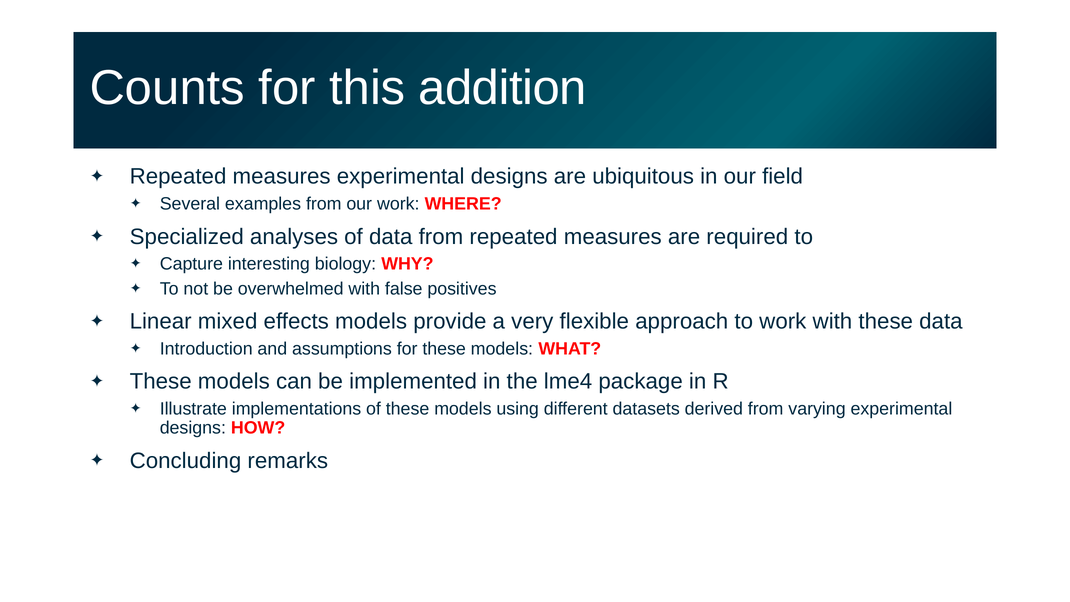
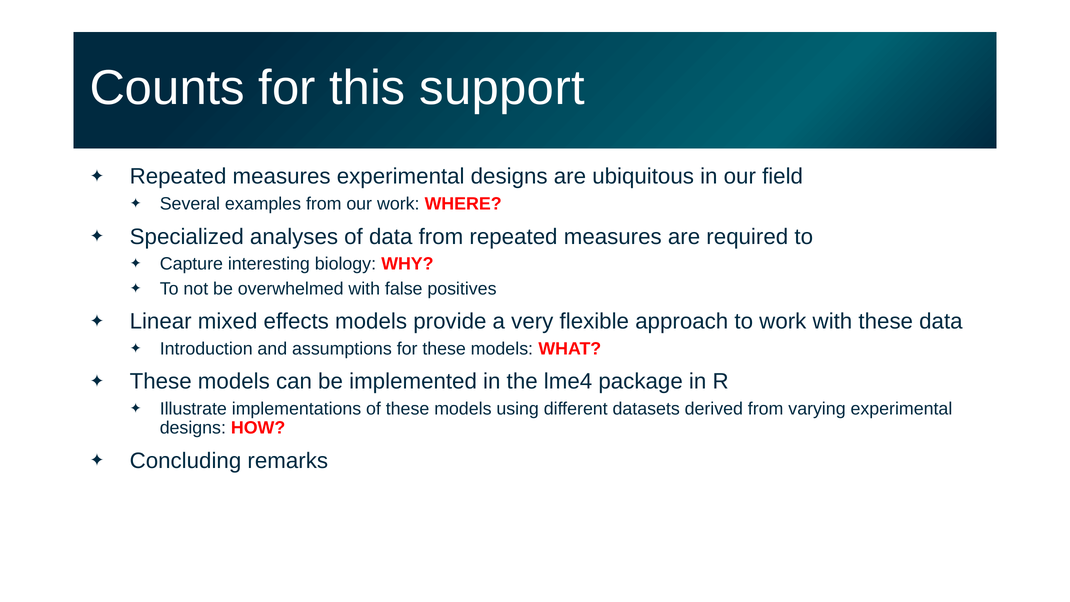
addition: addition -> support
